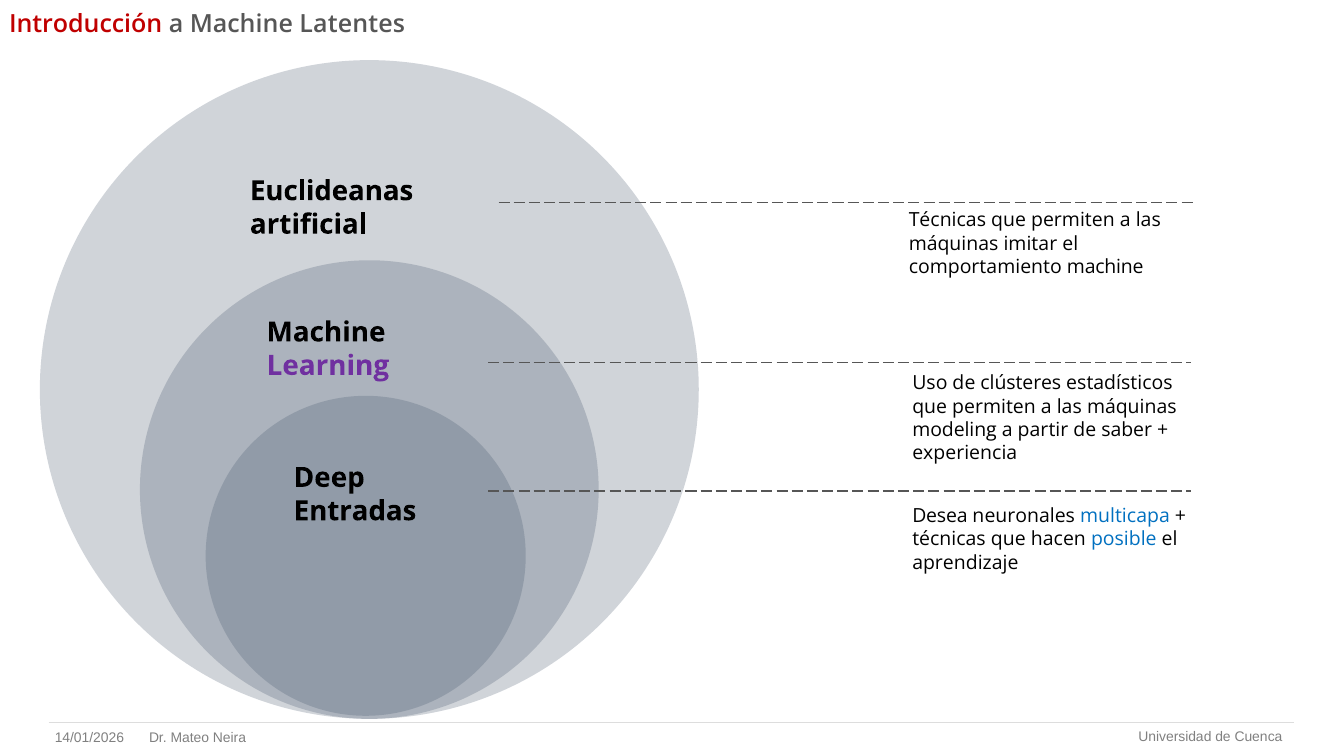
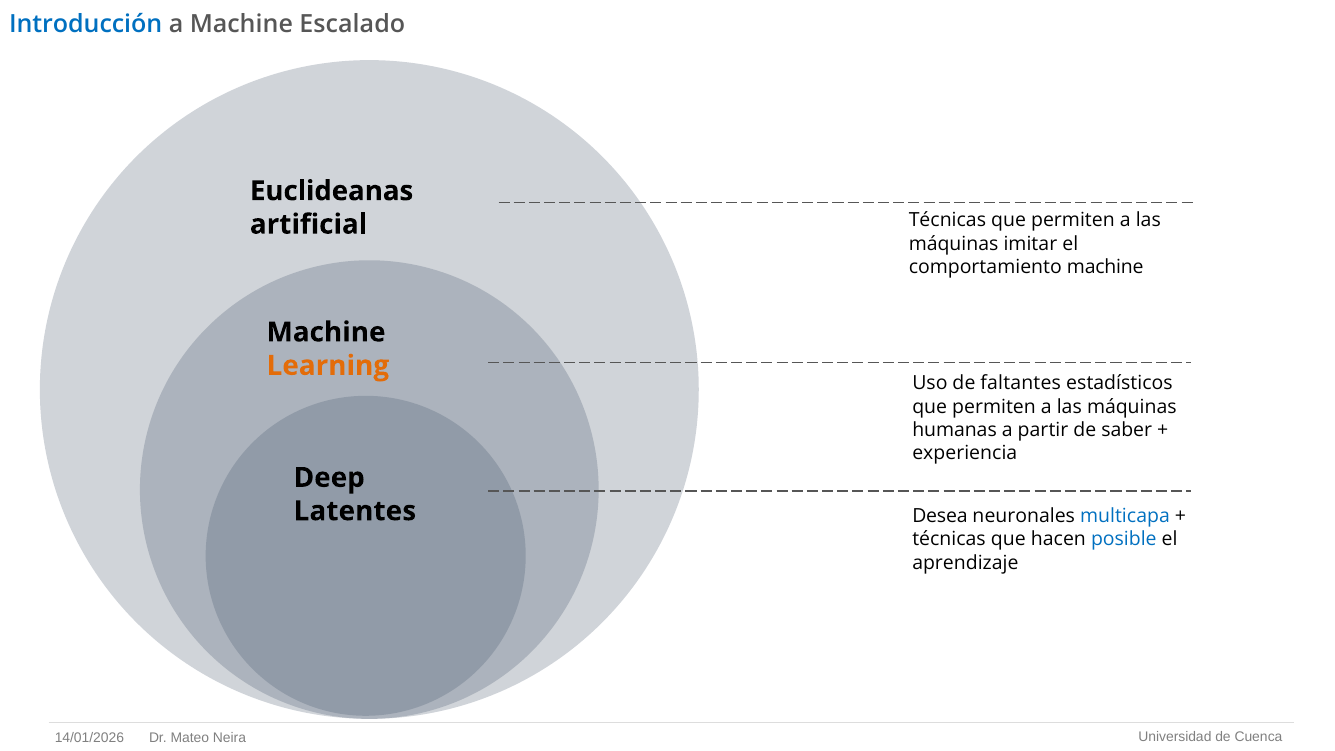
Introducción colour: red -> blue
Latentes: Latentes -> Escalado
Learning colour: purple -> orange
clústeres: clústeres -> faltantes
modeling: modeling -> humanas
Entradas: Entradas -> Latentes
